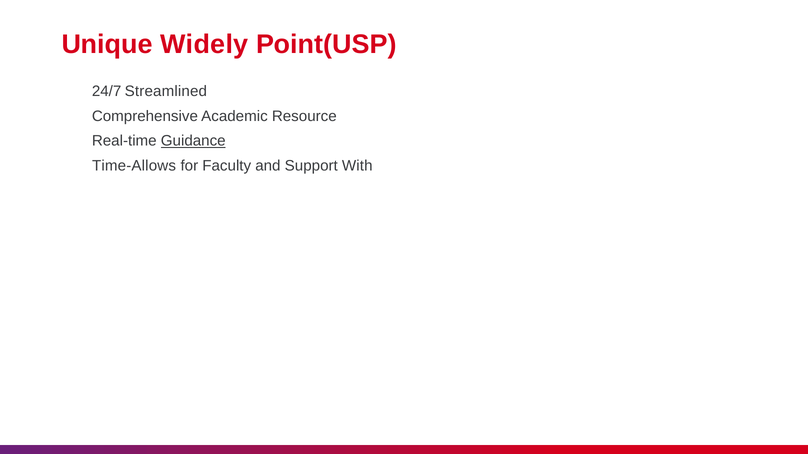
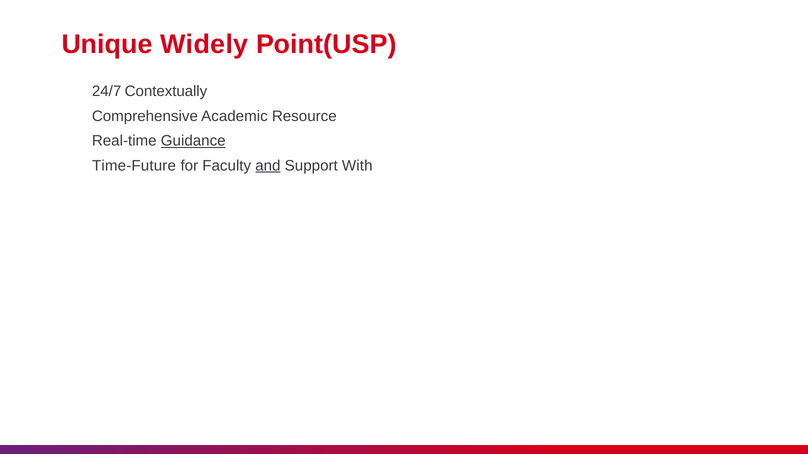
Streamlined: Streamlined -> Contextually
Time-Allows: Time-Allows -> Time-Future
and underline: none -> present
